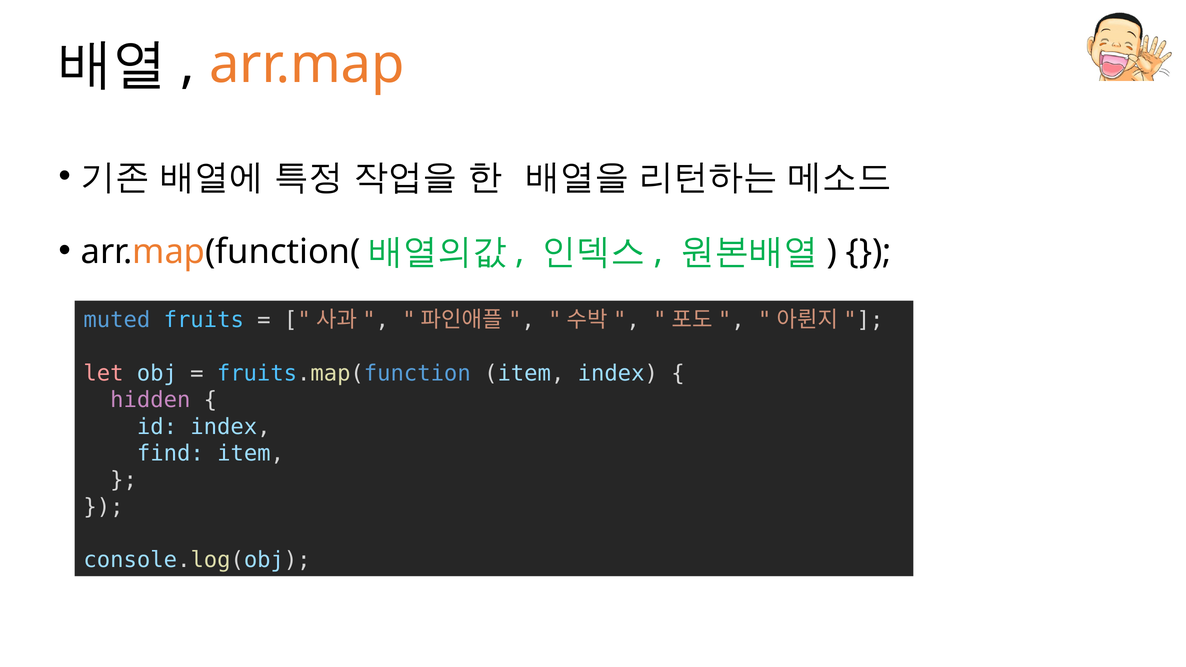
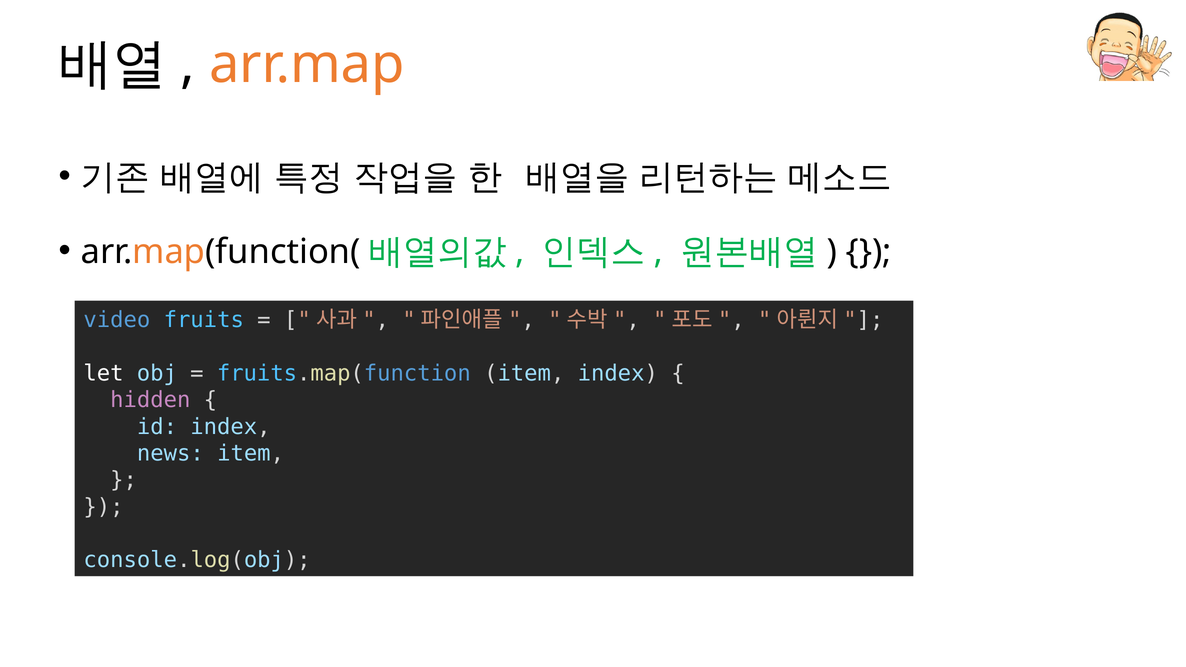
muted: muted -> video
let colour: pink -> white
find: find -> news
